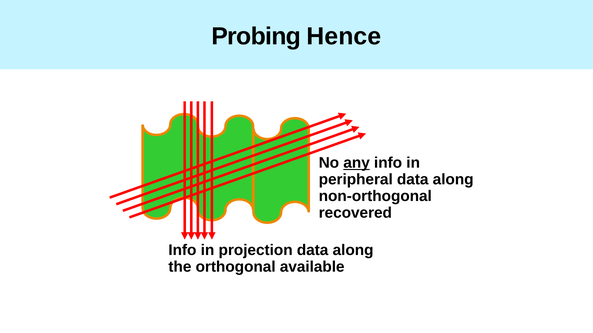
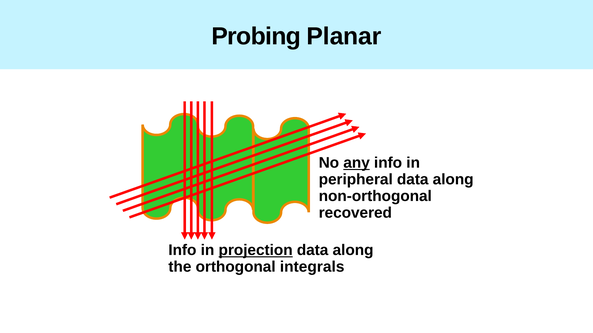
Hence: Hence -> Planar
projection underline: none -> present
available: available -> integrals
